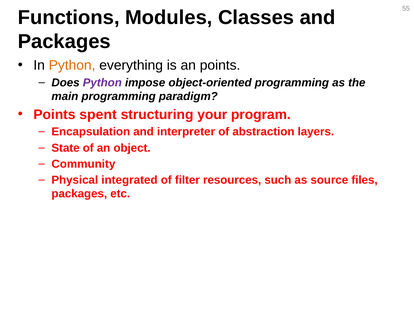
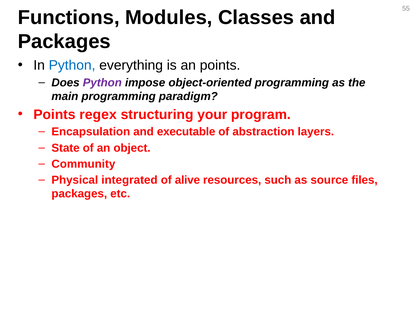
Python at (72, 65) colour: orange -> blue
spent: spent -> regex
interpreter: interpreter -> executable
filter: filter -> alive
